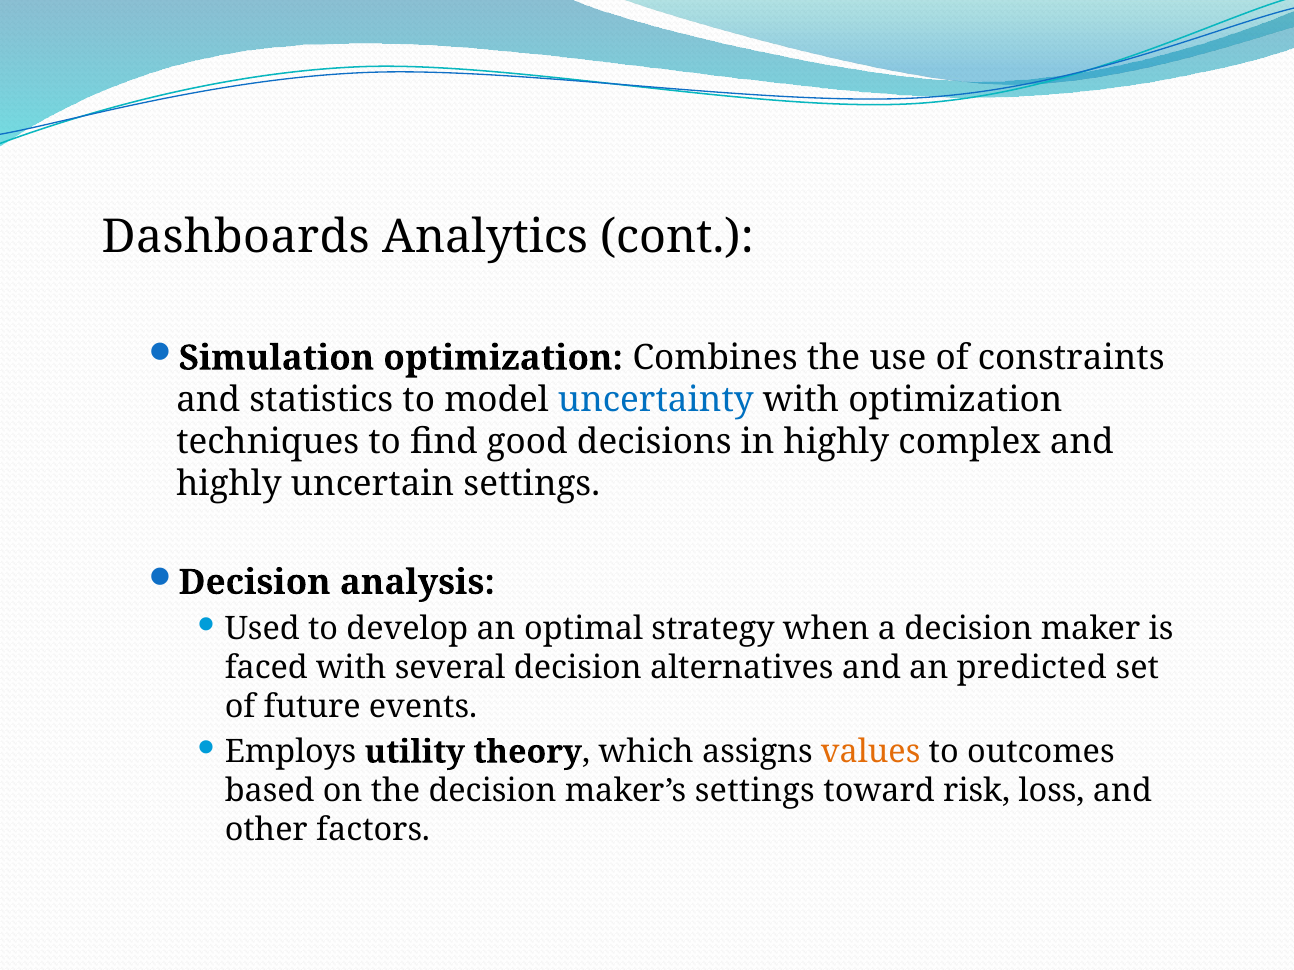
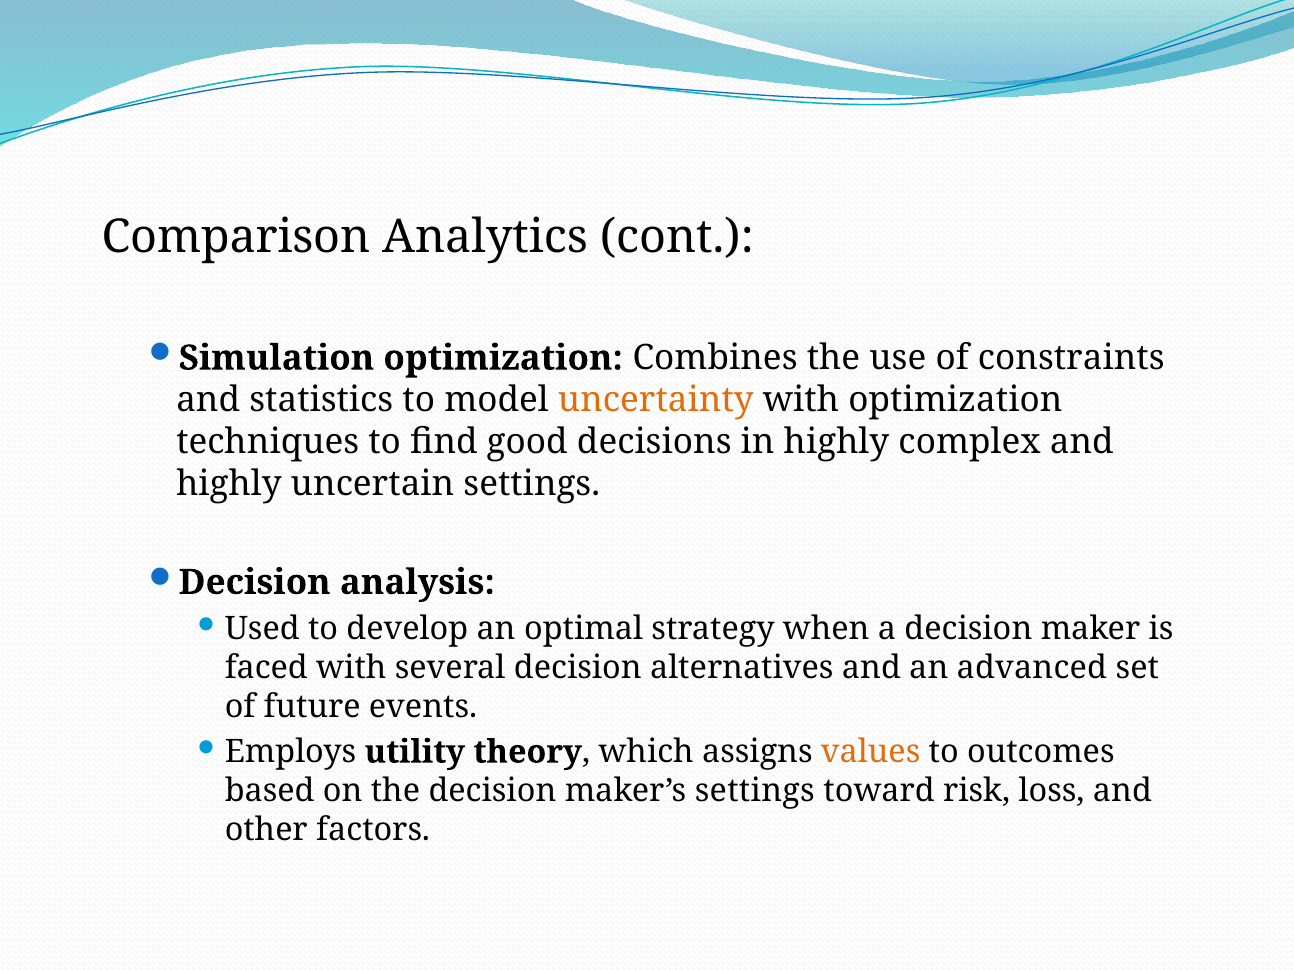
Dashboards: Dashboards -> Comparison
uncertainty colour: blue -> orange
predicted: predicted -> advanced
